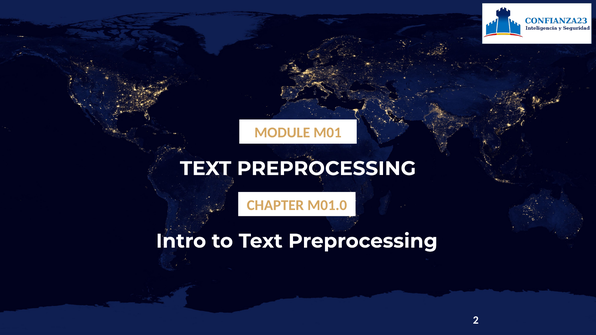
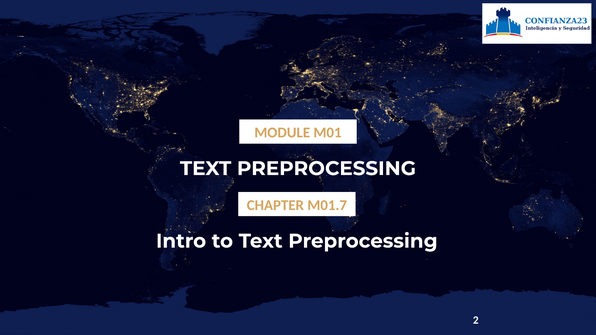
M01.0: M01.0 -> M01.7
